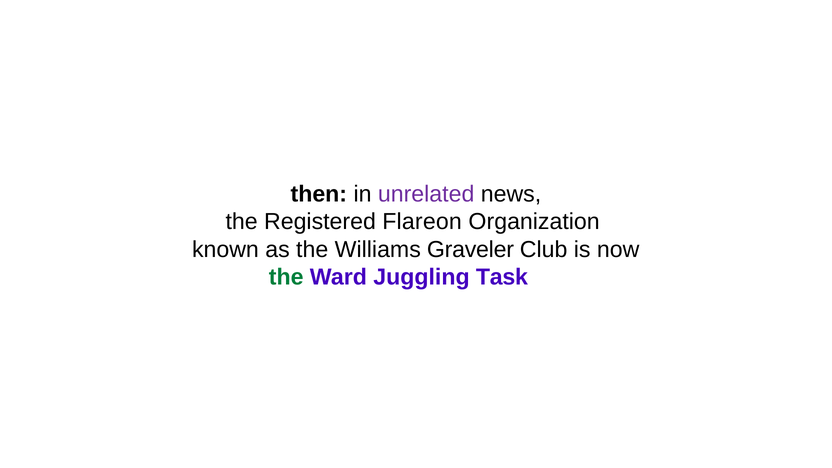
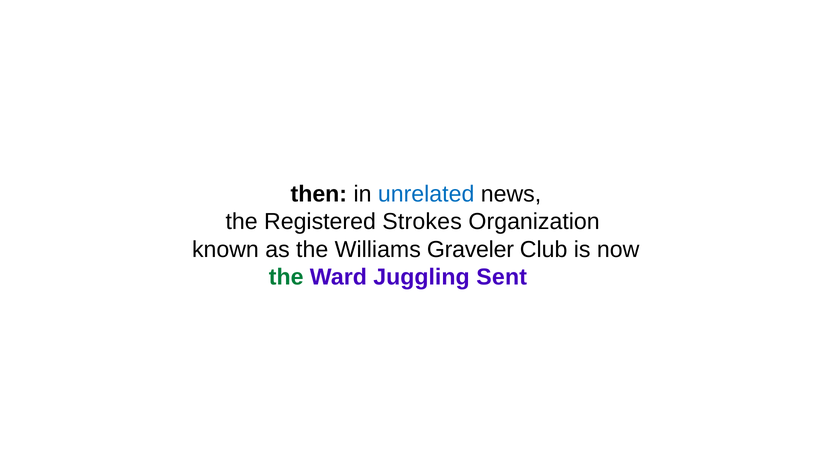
unrelated colour: purple -> blue
Flareon: Flareon -> Strokes
Task: Task -> Sent
